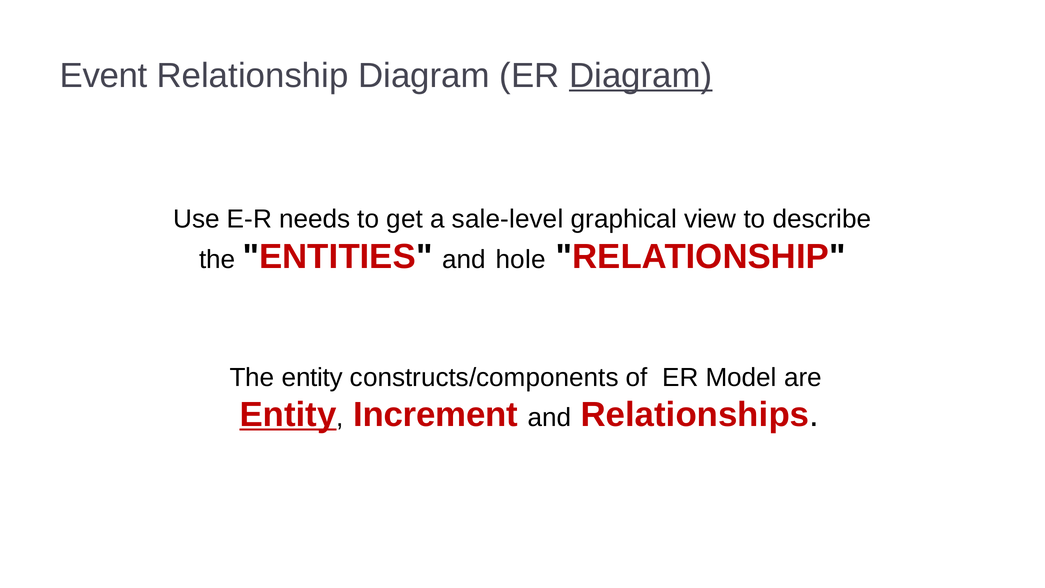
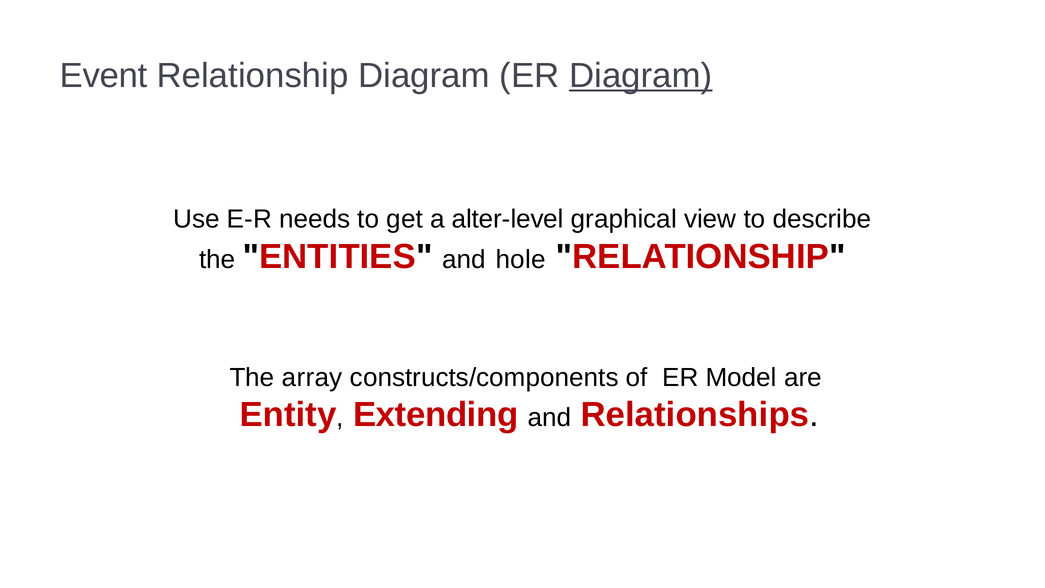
sale-level: sale-level -> alter-level
The entity: entity -> array
Entity at (288, 415) underline: present -> none
Increment: Increment -> Extending
